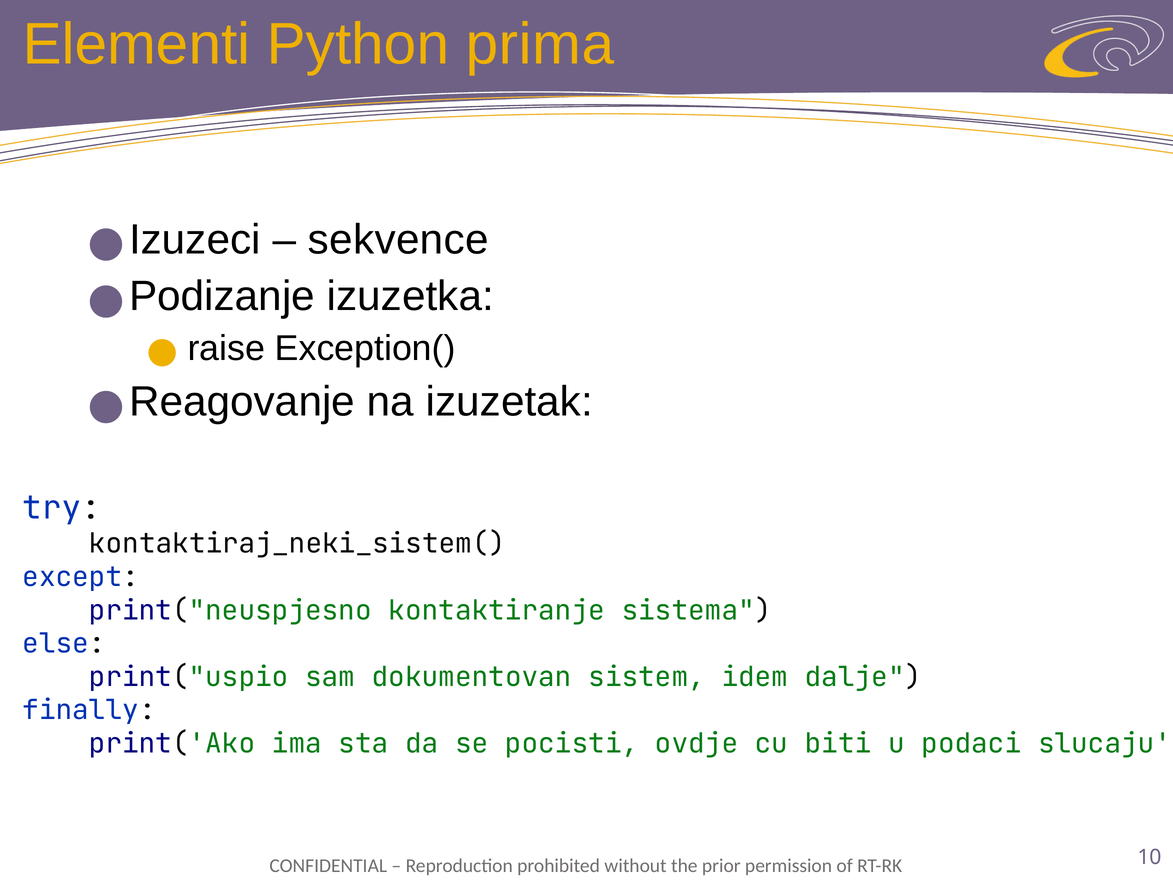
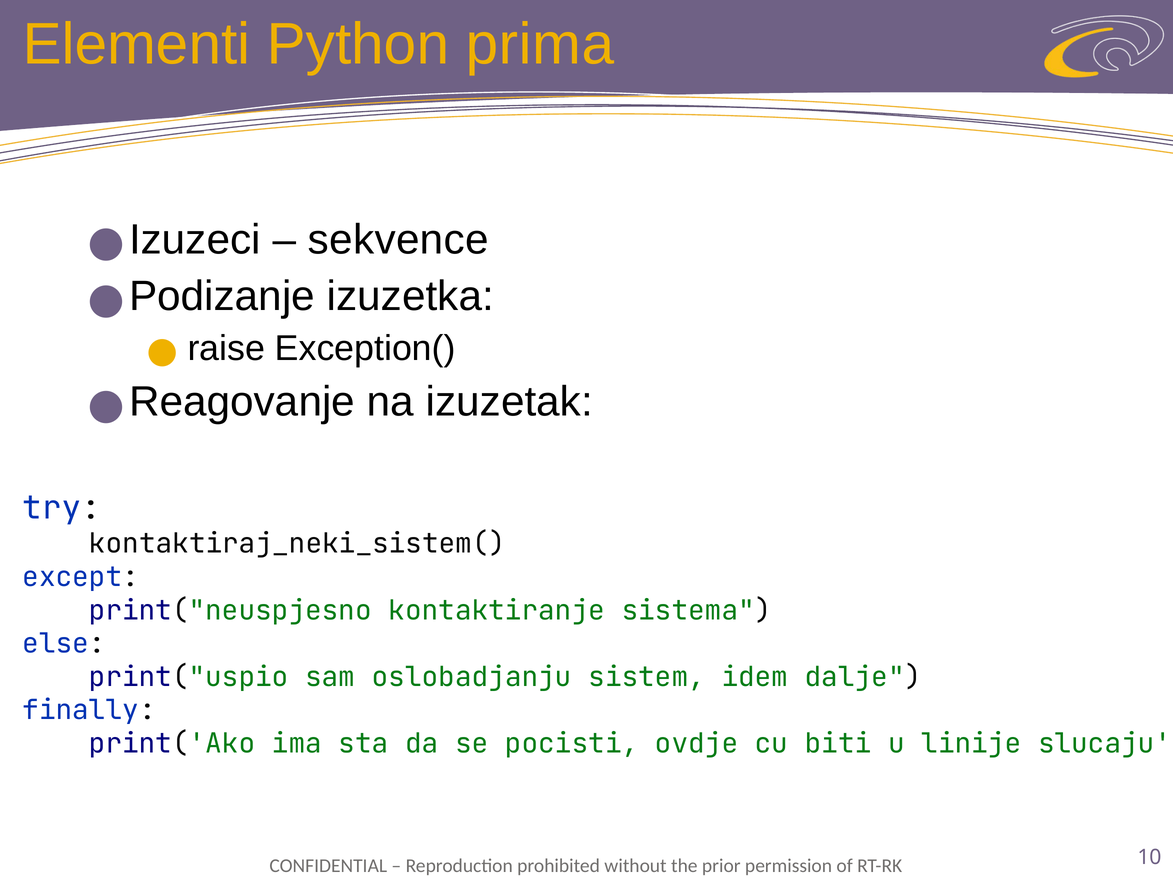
dokumentovan: dokumentovan -> oslobadjanju
podaci: podaci -> linije
